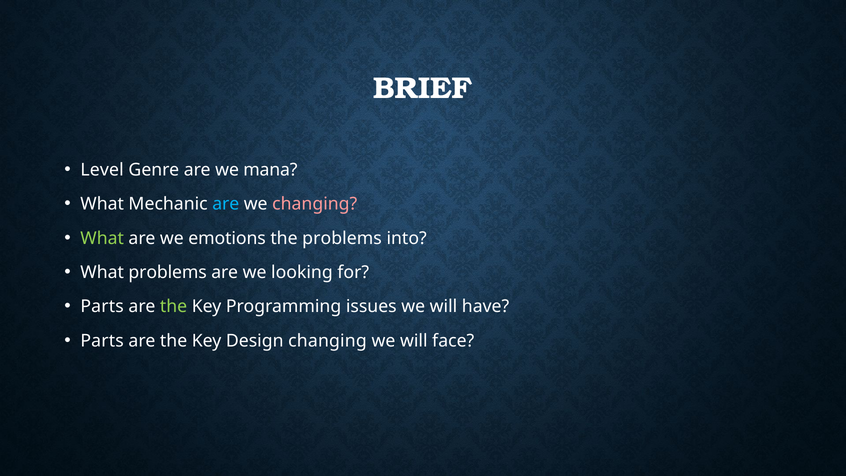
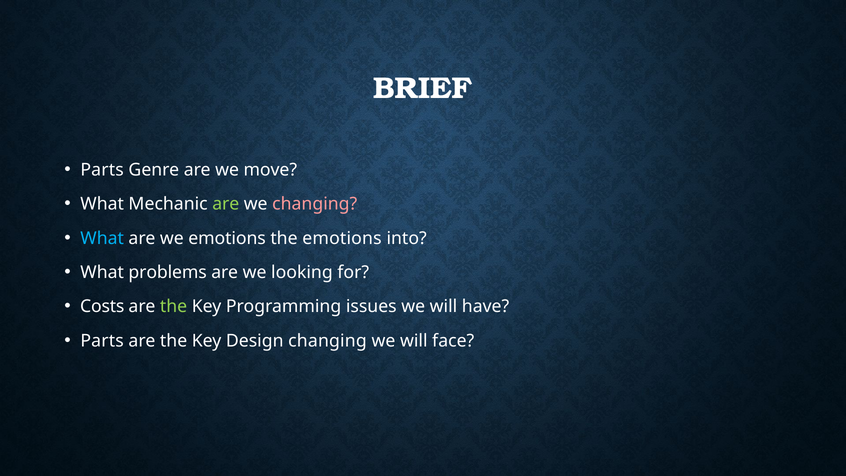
Level at (102, 170): Level -> Parts
mana: mana -> move
are at (226, 204) colour: light blue -> light green
What at (102, 238) colour: light green -> light blue
the problems: problems -> emotions
Parts at (102, 307): Parts -> Costs
